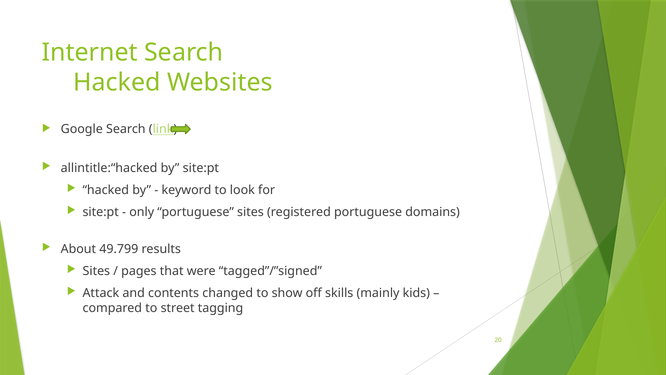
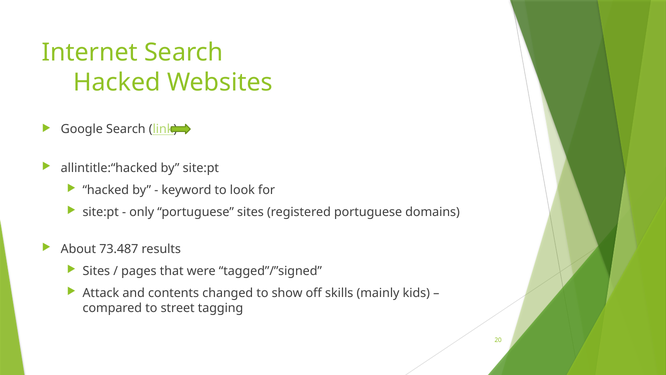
49.799: 49.799 -> 73.487
